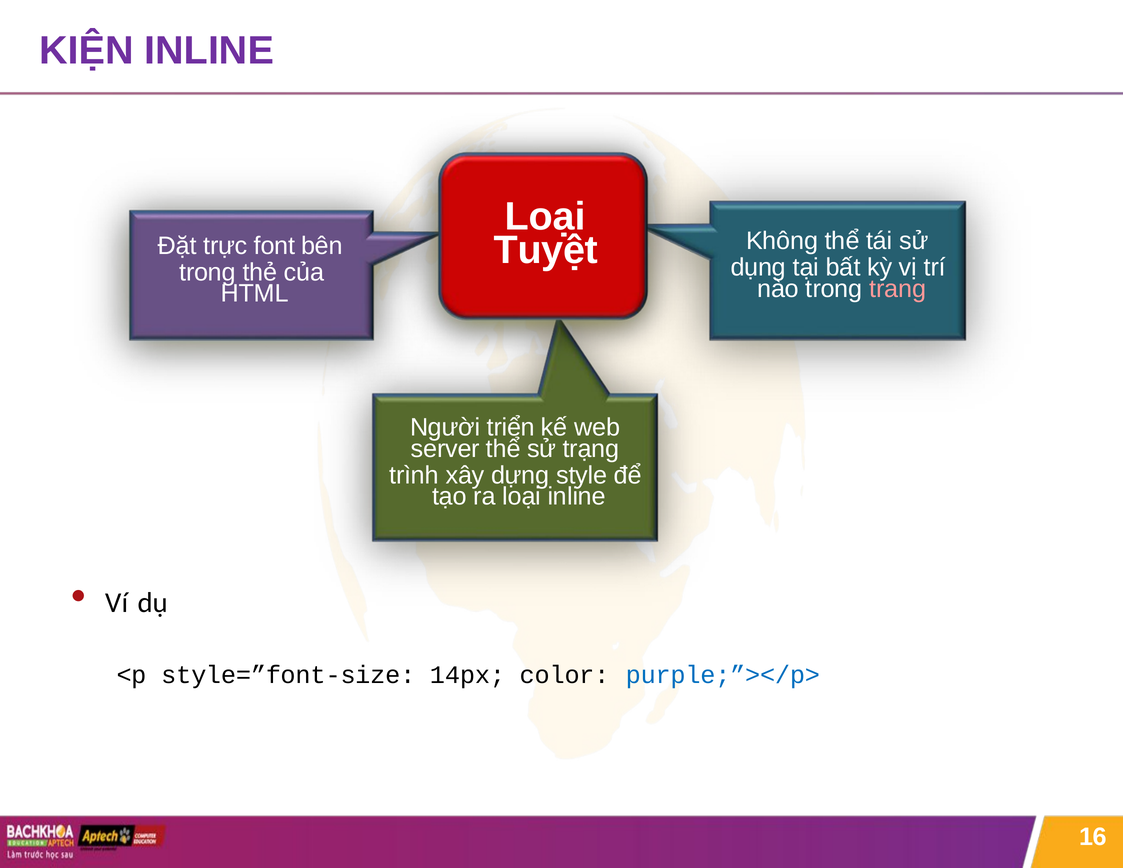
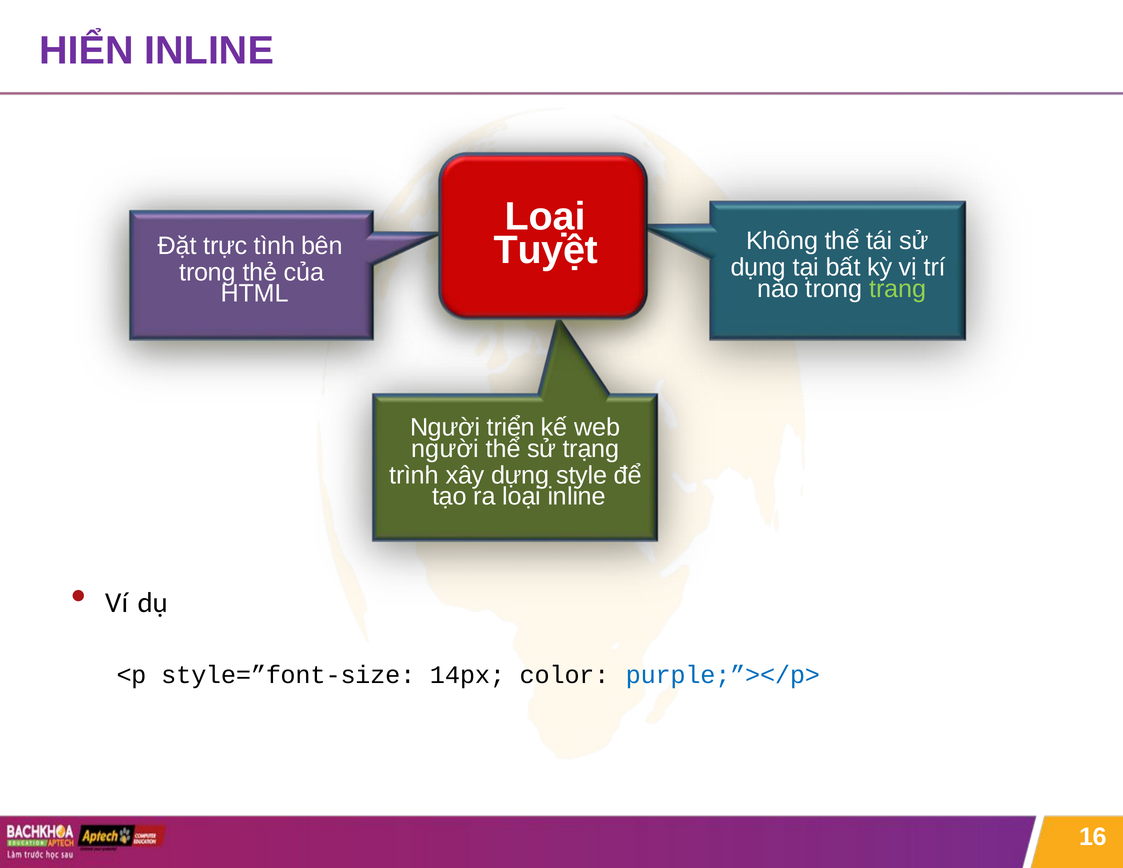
KIỆN: KIỆN -> HIỂN
font: font -> tình
trang colour: pink -> light green
server at (445, 449): server -> người
